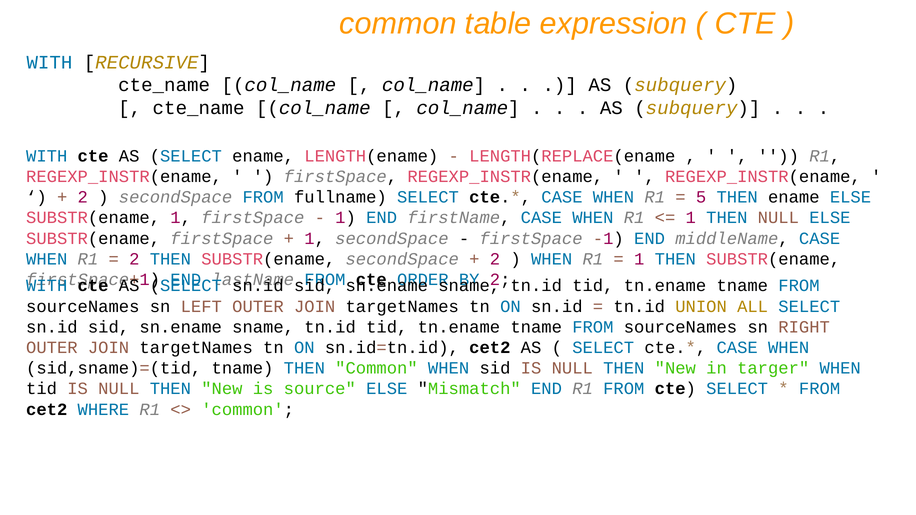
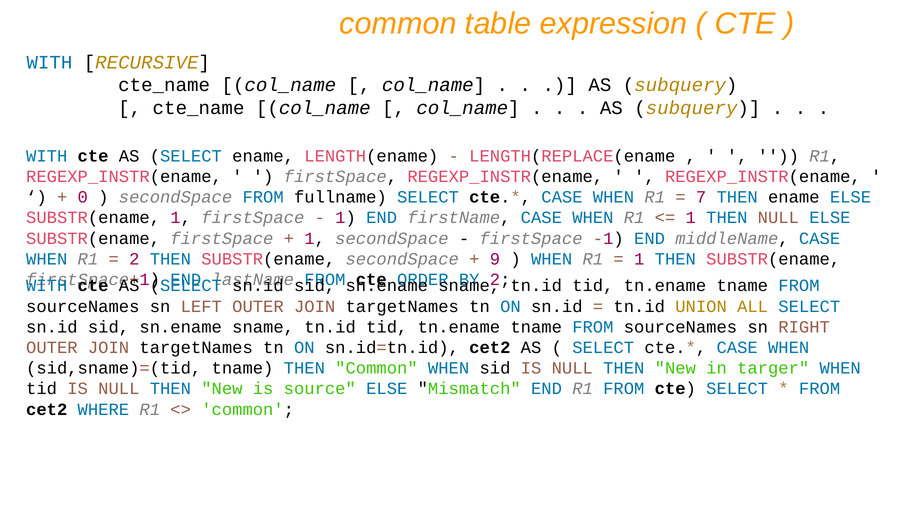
2 at (83, 197): 2 -> 0
5: 5 -> 7
2 at (495, 259): 2 -> 9
